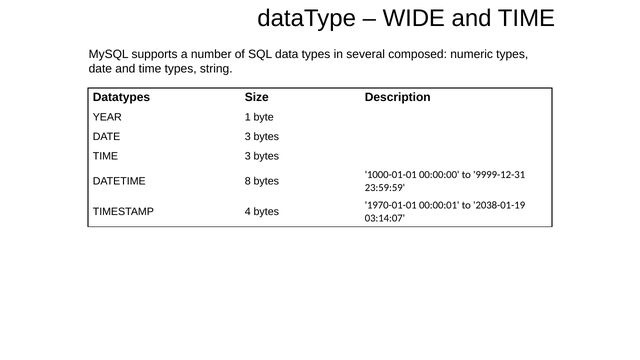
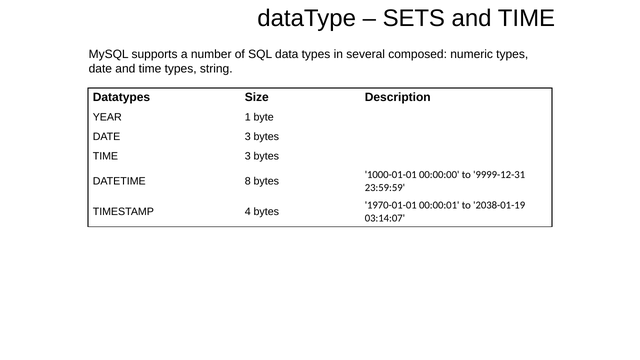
WIDE: WIDE -> SETS
